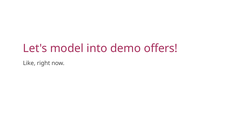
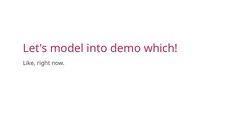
offers: offers -> which
